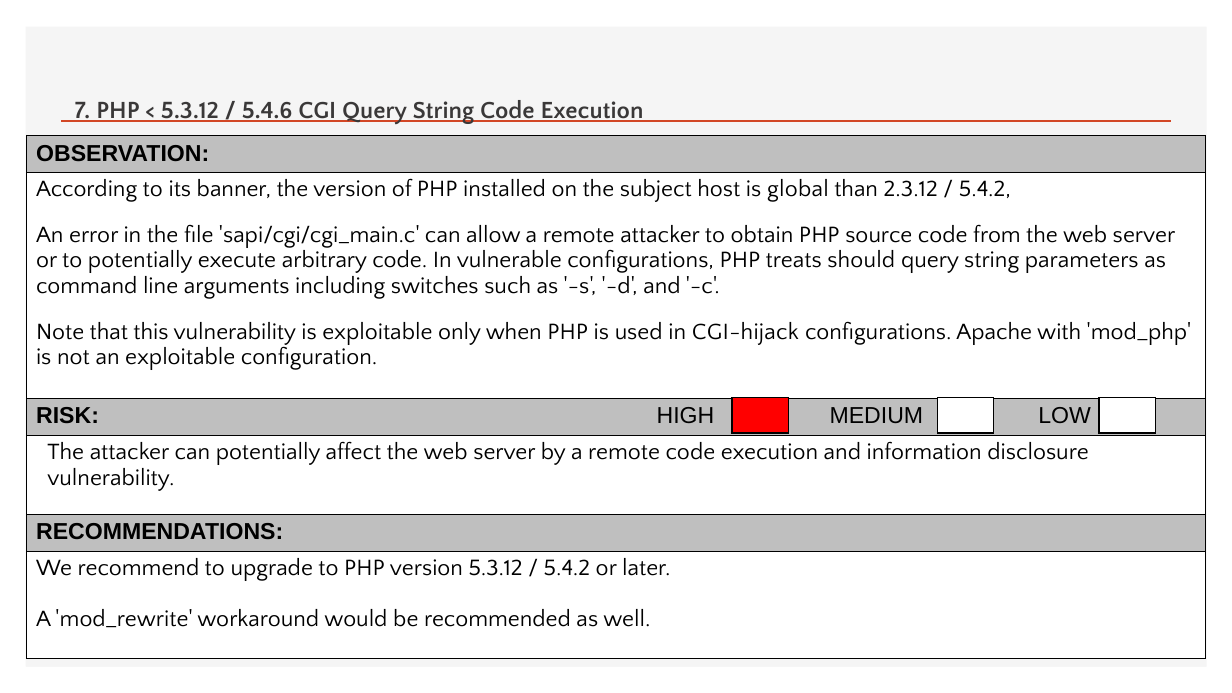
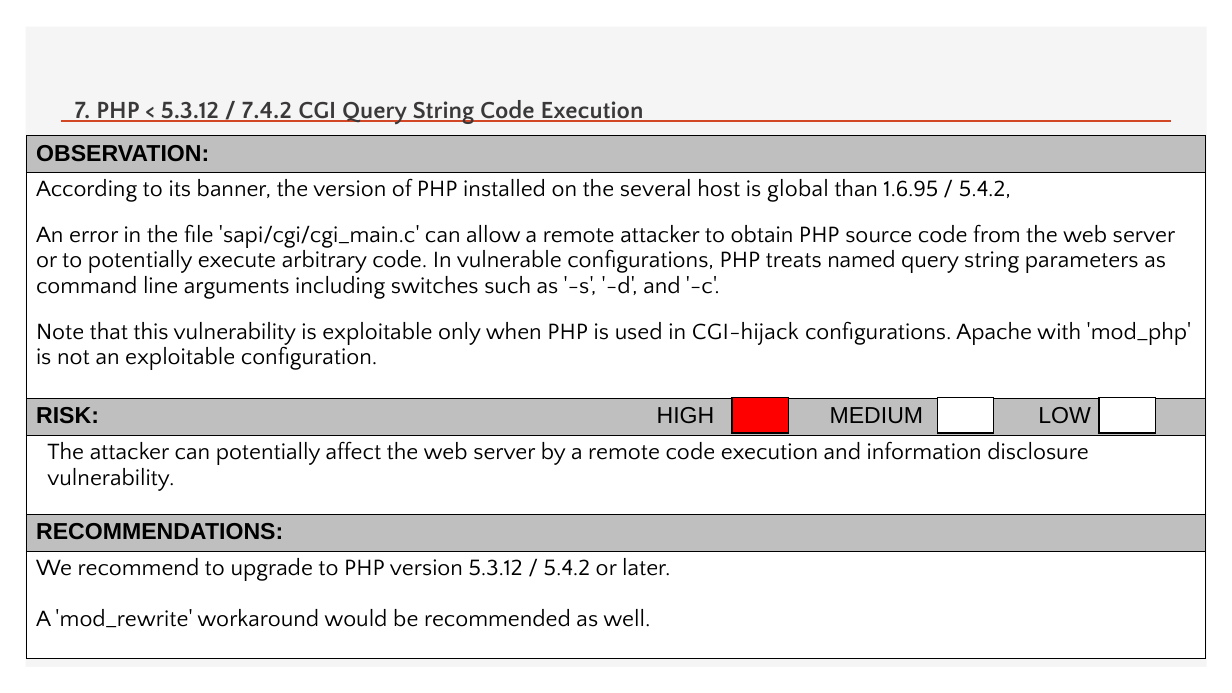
5.4.6: 5.4.6 -> 7.4.2
subject: subject -> several
2.3.12: 2.3.12 -> 1.6.95
should: should -> named
